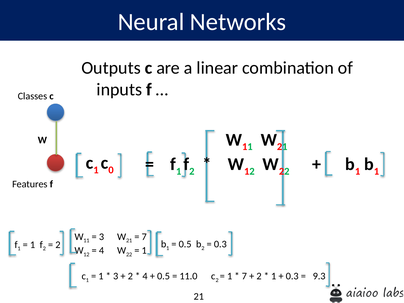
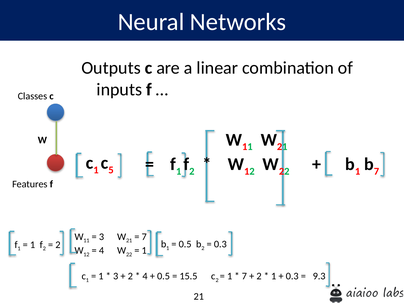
0: 0 -> 5
1 at (377, 171): 1 -> 7
11.0: 11.0 -> 15.5
